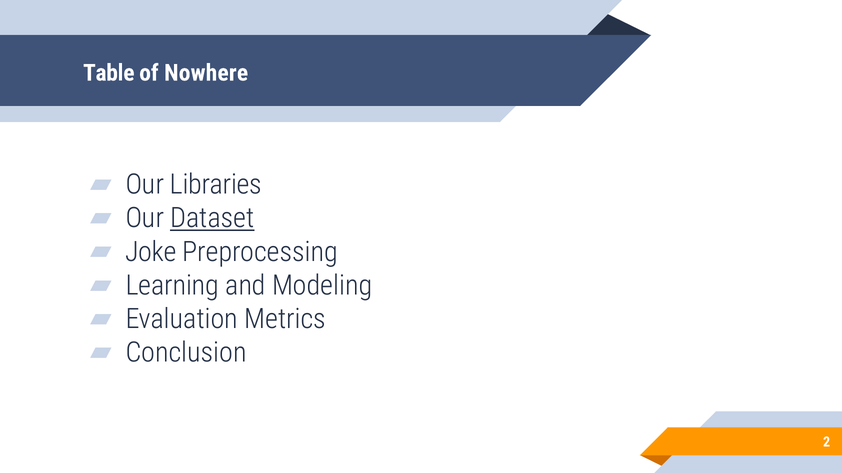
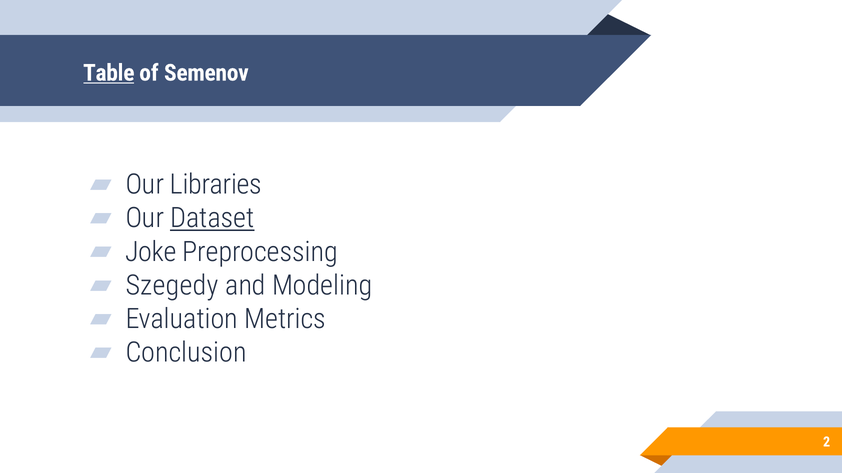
Table underline: none -> present
Nowhere: Nowhere -> Semenov
Learning: Learning -> Szegedy
